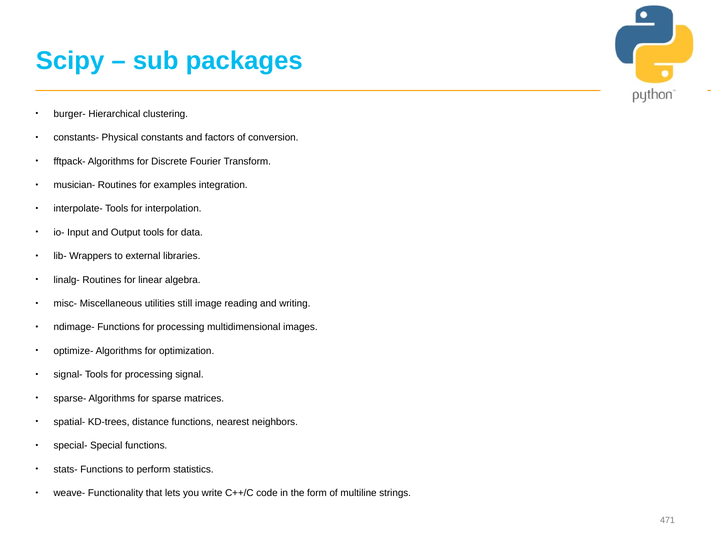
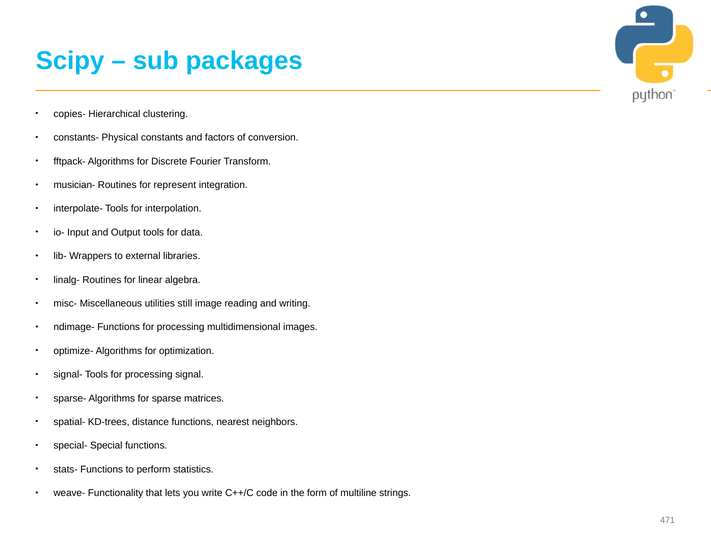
burger-: burger- -> copies-
examples: examples -> represent
